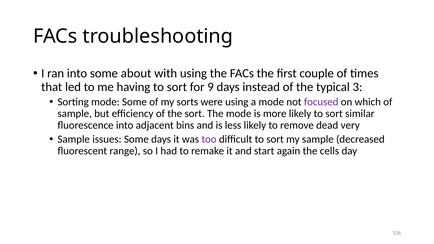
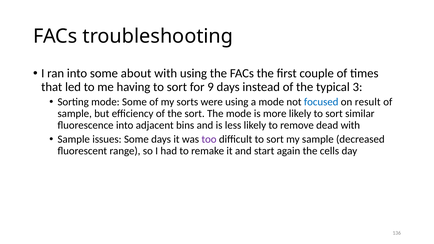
focused colour: purple -> blue
which: which -> result
dead very: very -> with
